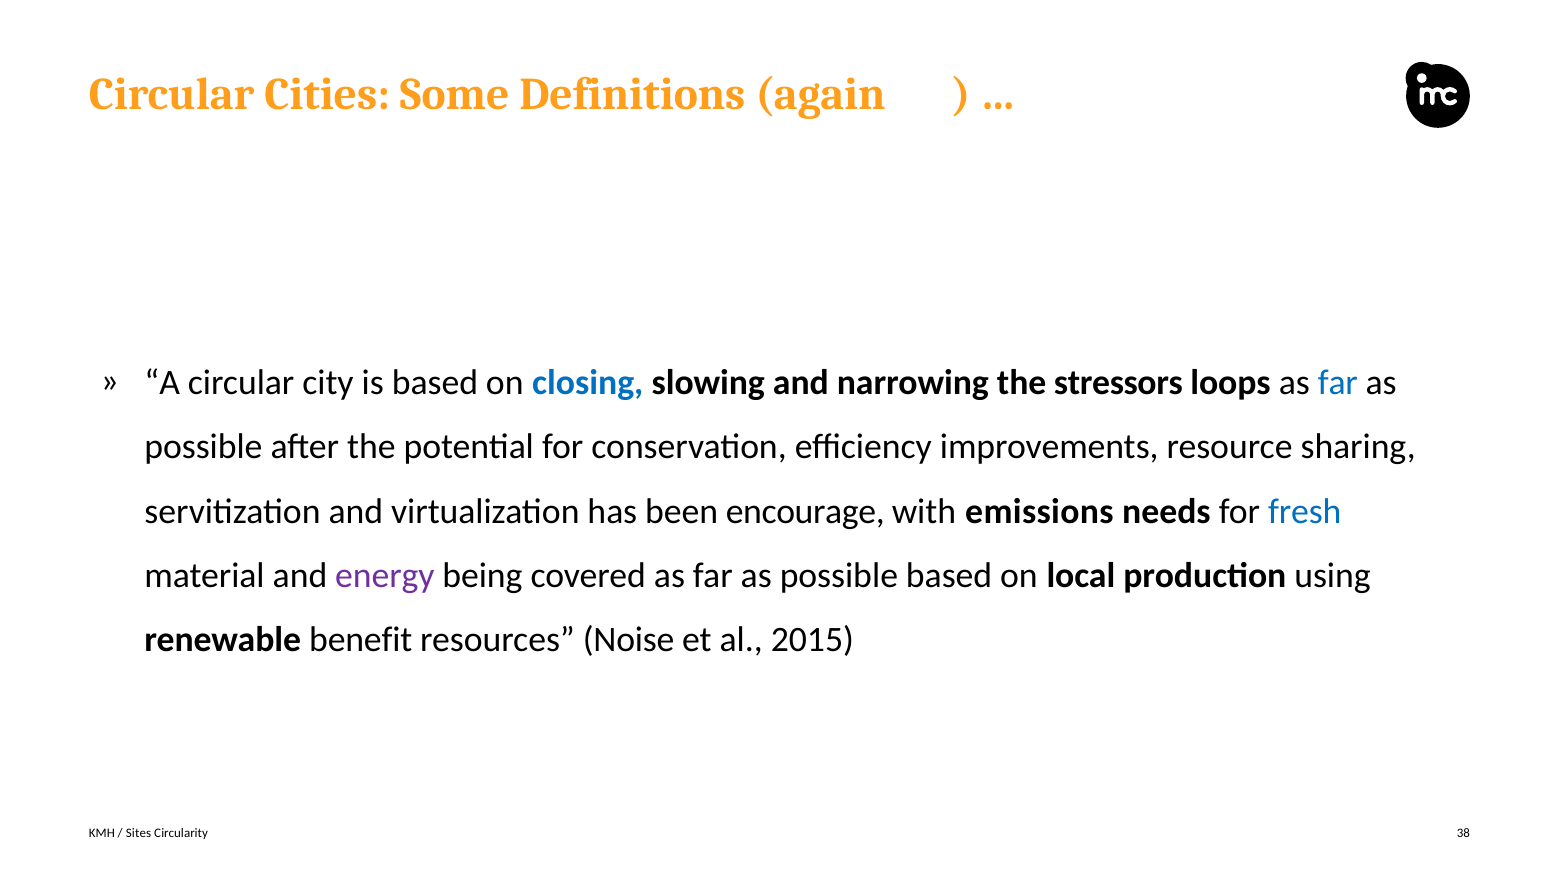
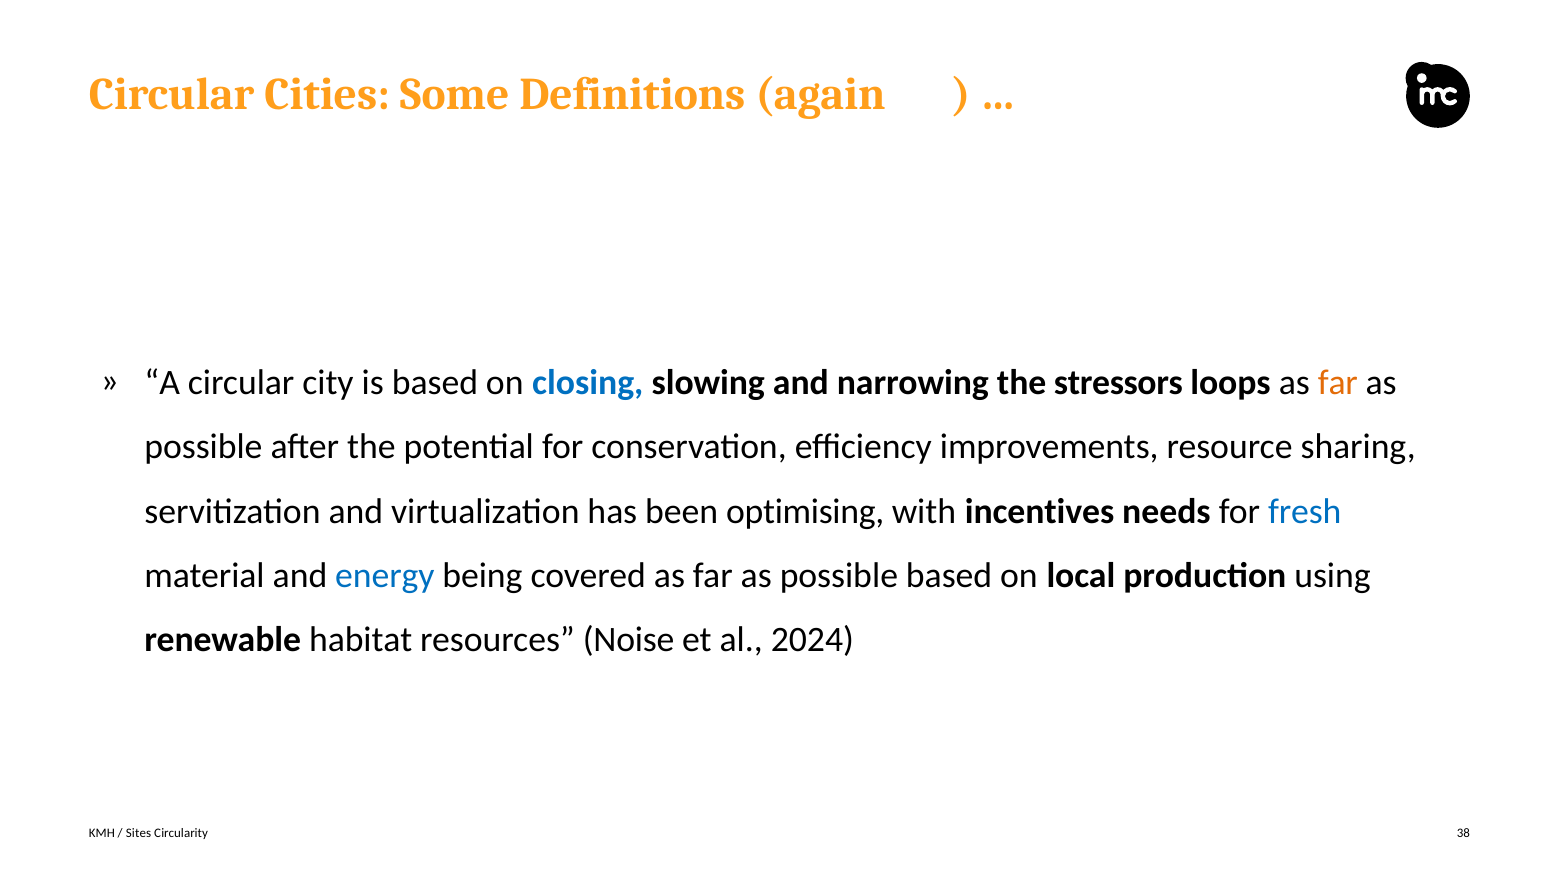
far at (1338, 383) colour: blue -> orange
encourage: encourage -> optimising
emissions: emissions -> incentives
energy colour: purple -> blue
benefit: benefit -> habitat
2015: 2015 -> 2024
